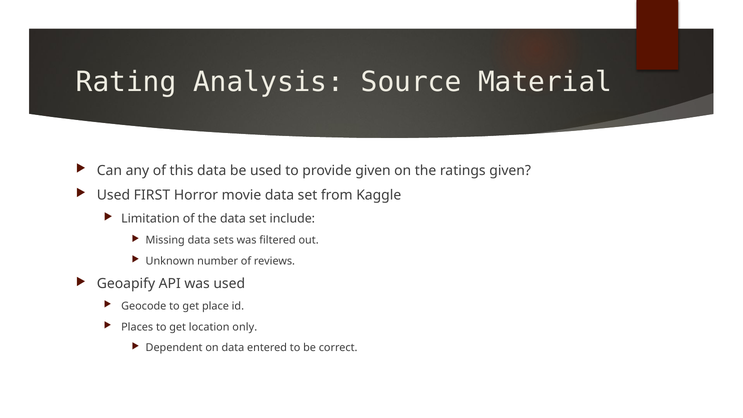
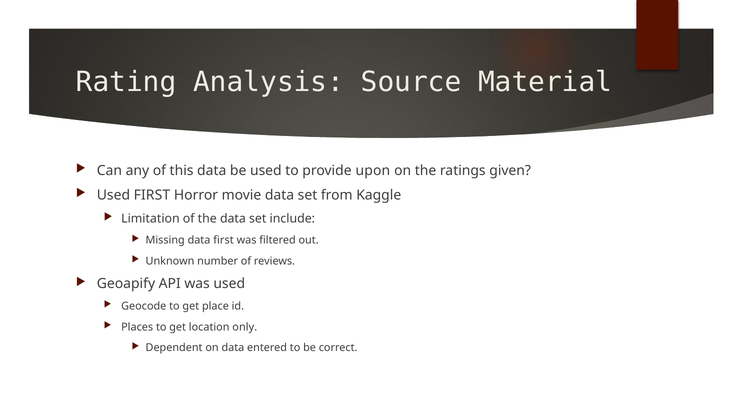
provide given: given -> upon
data sets: sets -> first
